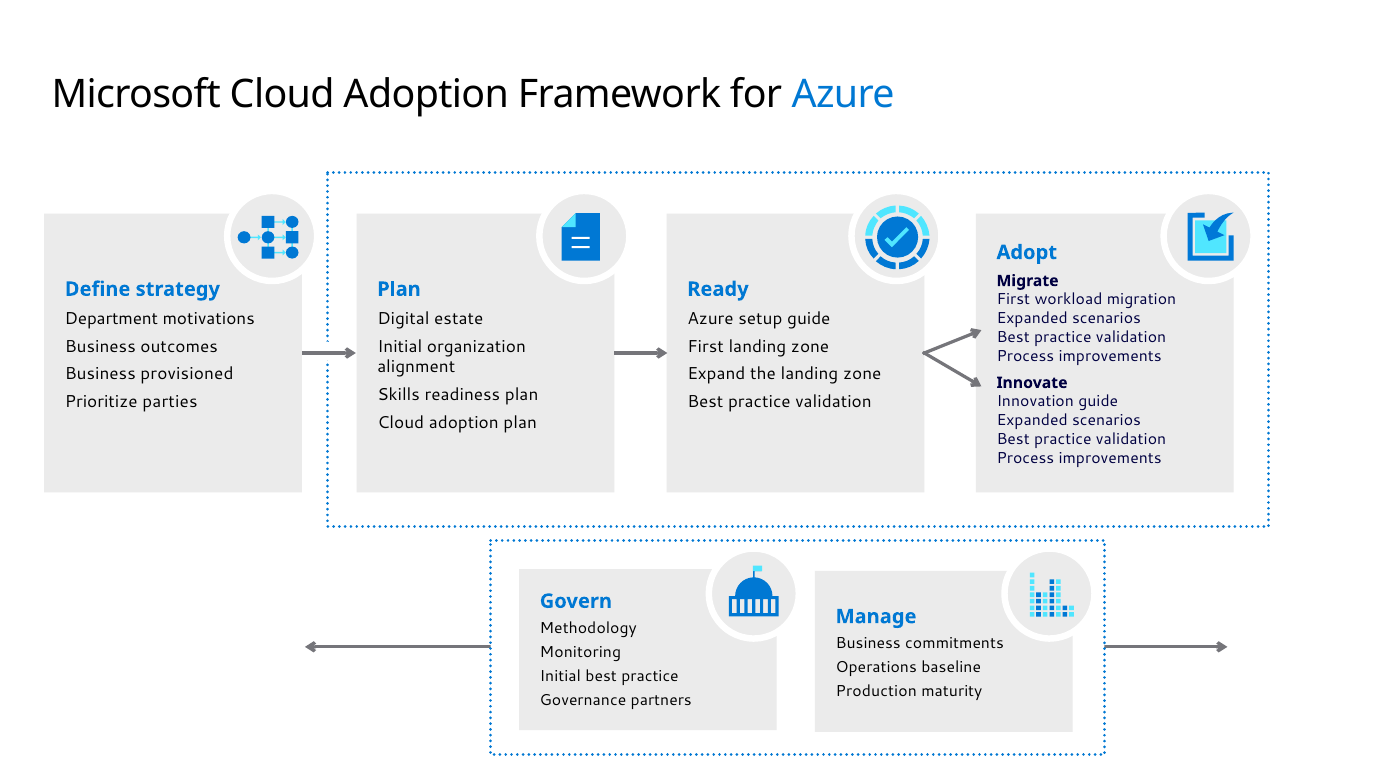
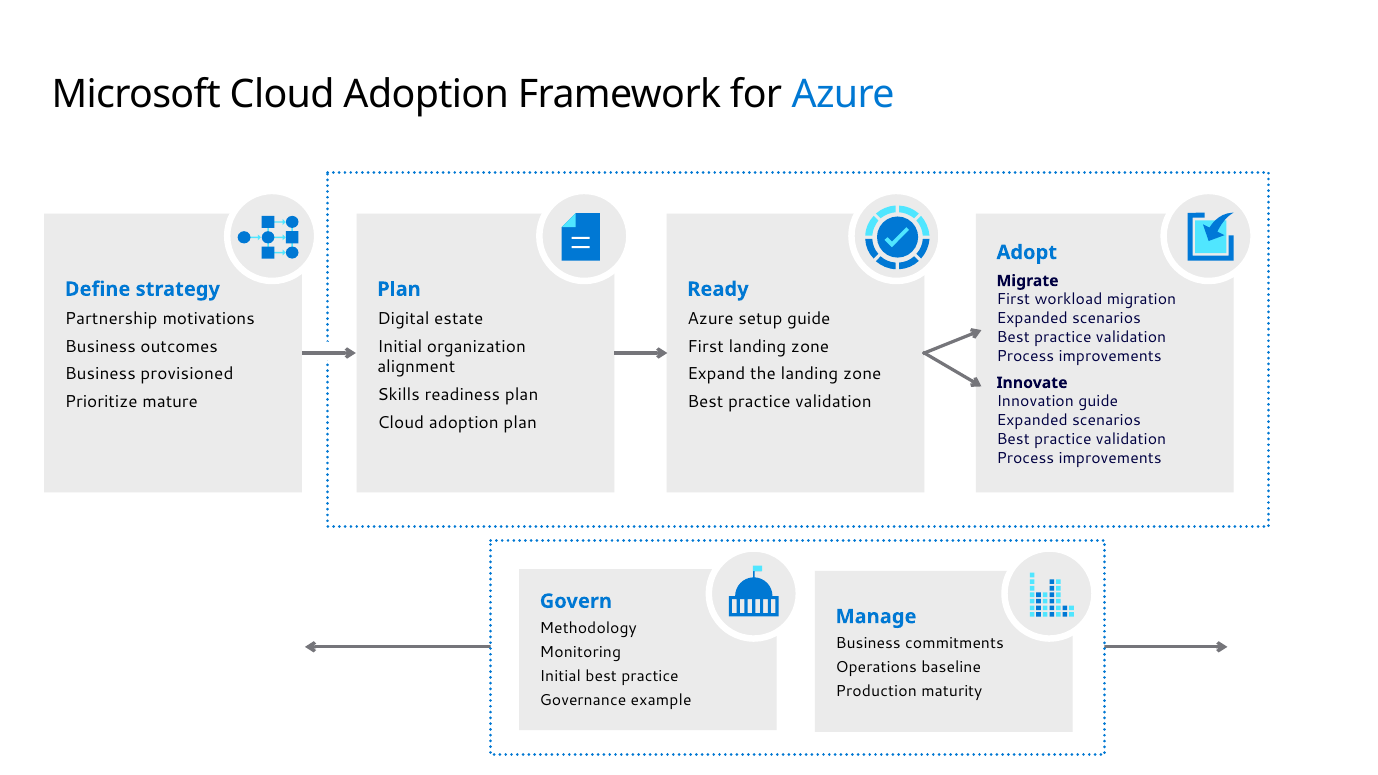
Department: Department -> Partnership
parties: parties -> mature
partners: partners -> example
